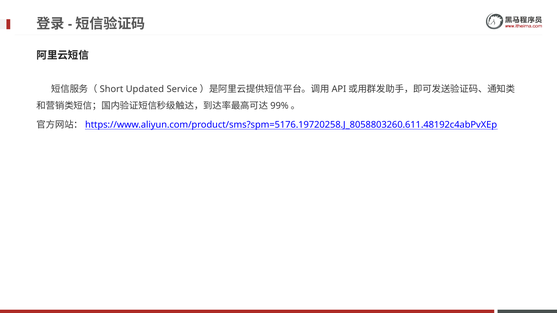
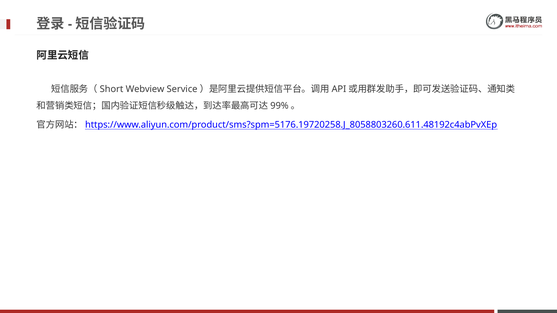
Updated: Updated -> Webview
